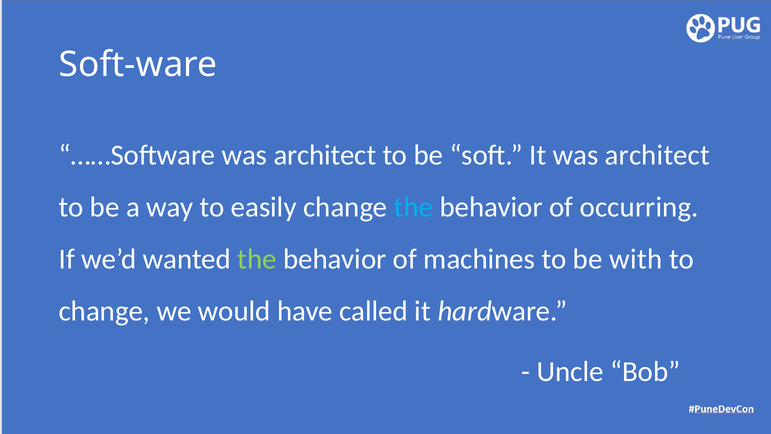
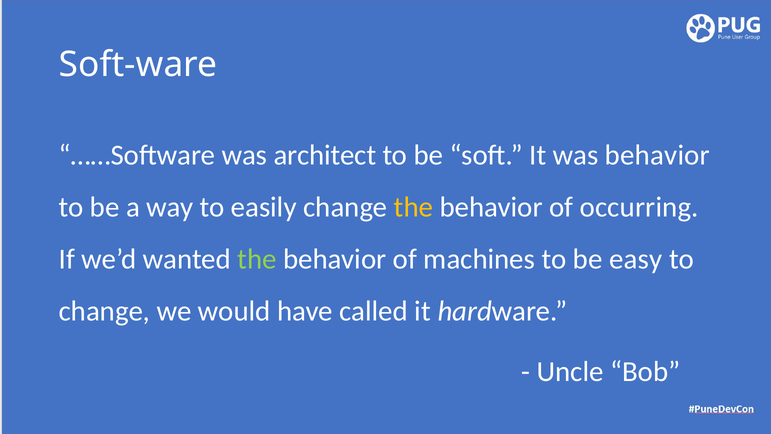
It was architect: architect -> behavior
the at (413, 207) colour: light blue -> yellow
with: with -> easy
